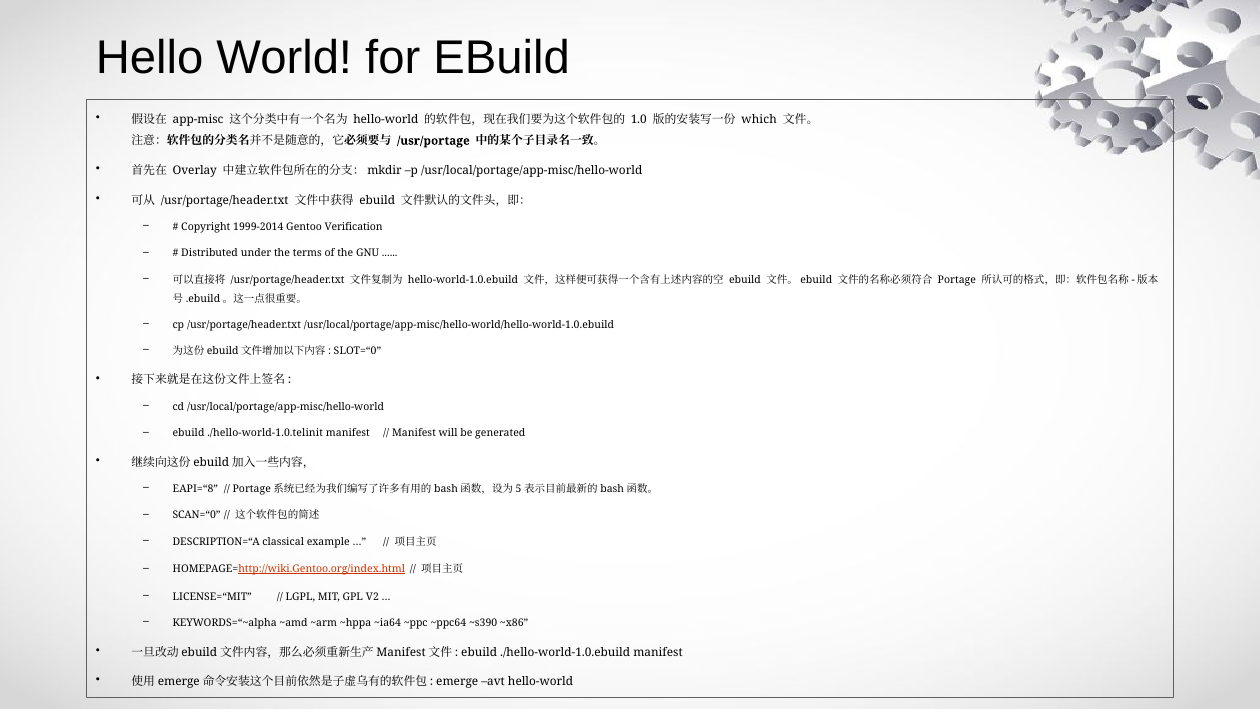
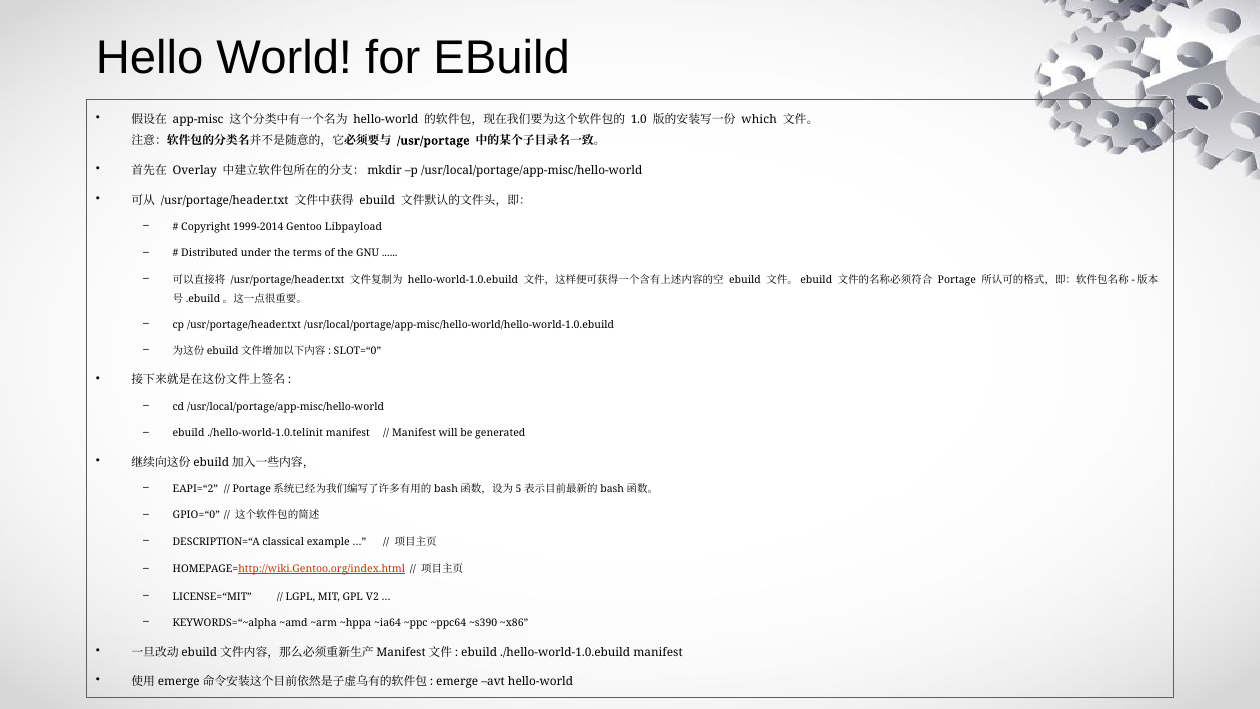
Verification: Verification -> Libpayload
EAPI=“8: EAPI=“8 -> EAPI=“2
SCAN=“0: SCAN=“0 -> GPIO=“0
